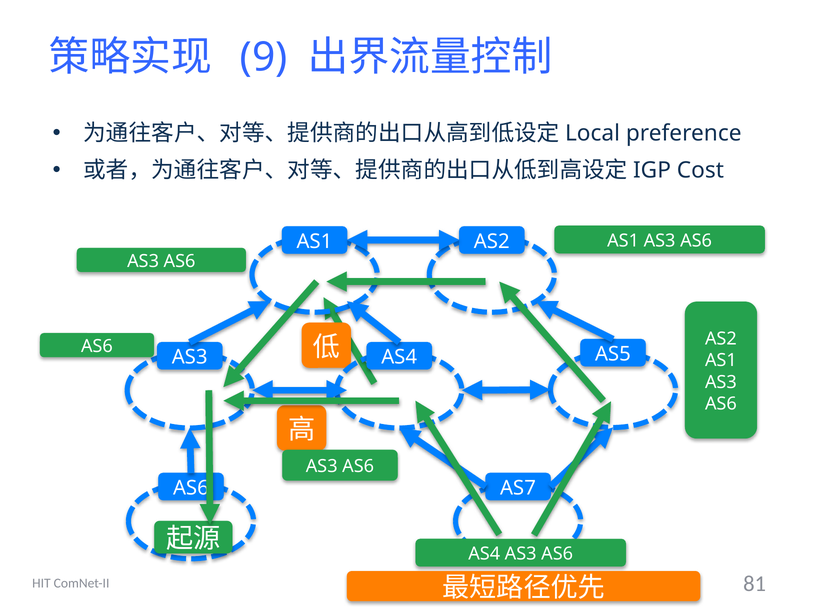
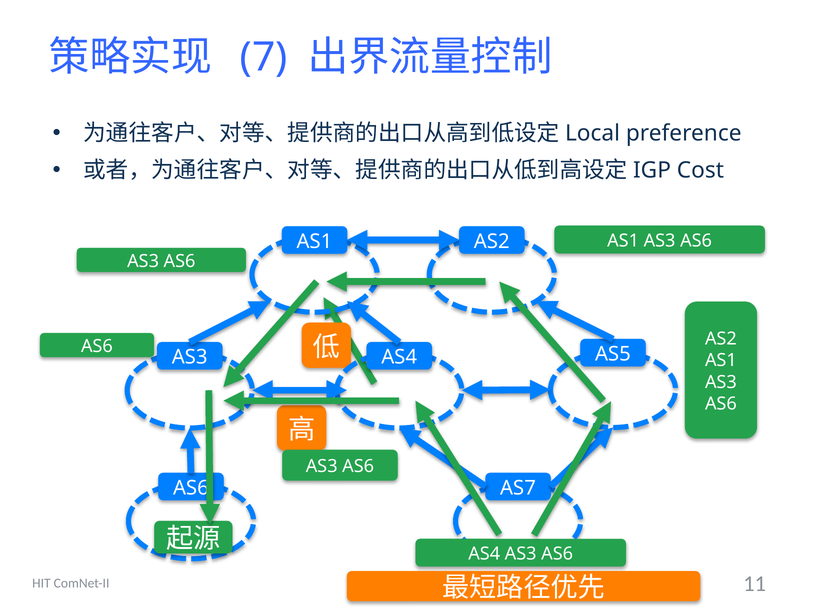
9: 9 -> 7
81: 81 -> 11
